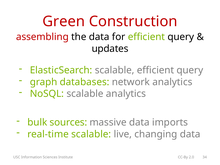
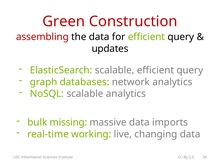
sources: sources -> missing
real-time scalable: scalable -> working
